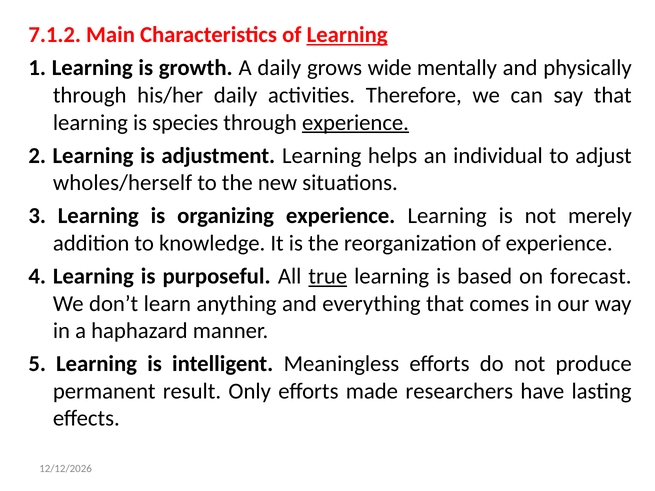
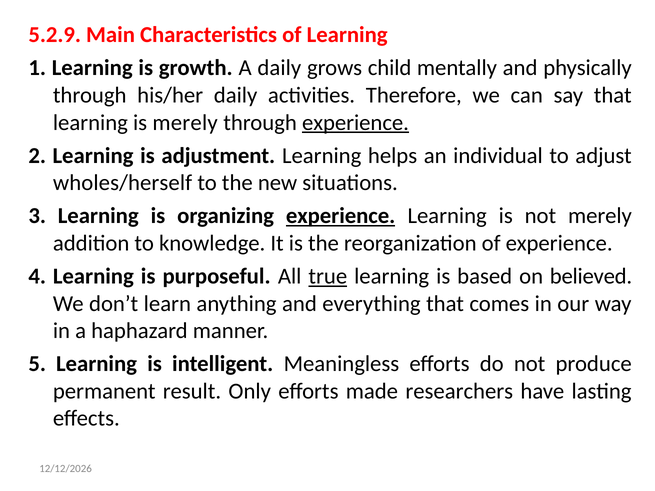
7.1.2: 7.1.2 -> 5.2.9
Learning at (347, 35) underline: present -> none
wide: wide -> child
is species: species -> merely
experience at (341, 216) underline: none -> present
forecast: forecast -> believed
